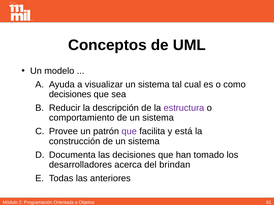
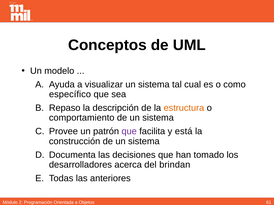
decisiones at (70, 95): decisiones -> específico
Reducir: Reducir -> Repaso
estructura colour: purple -> orange
